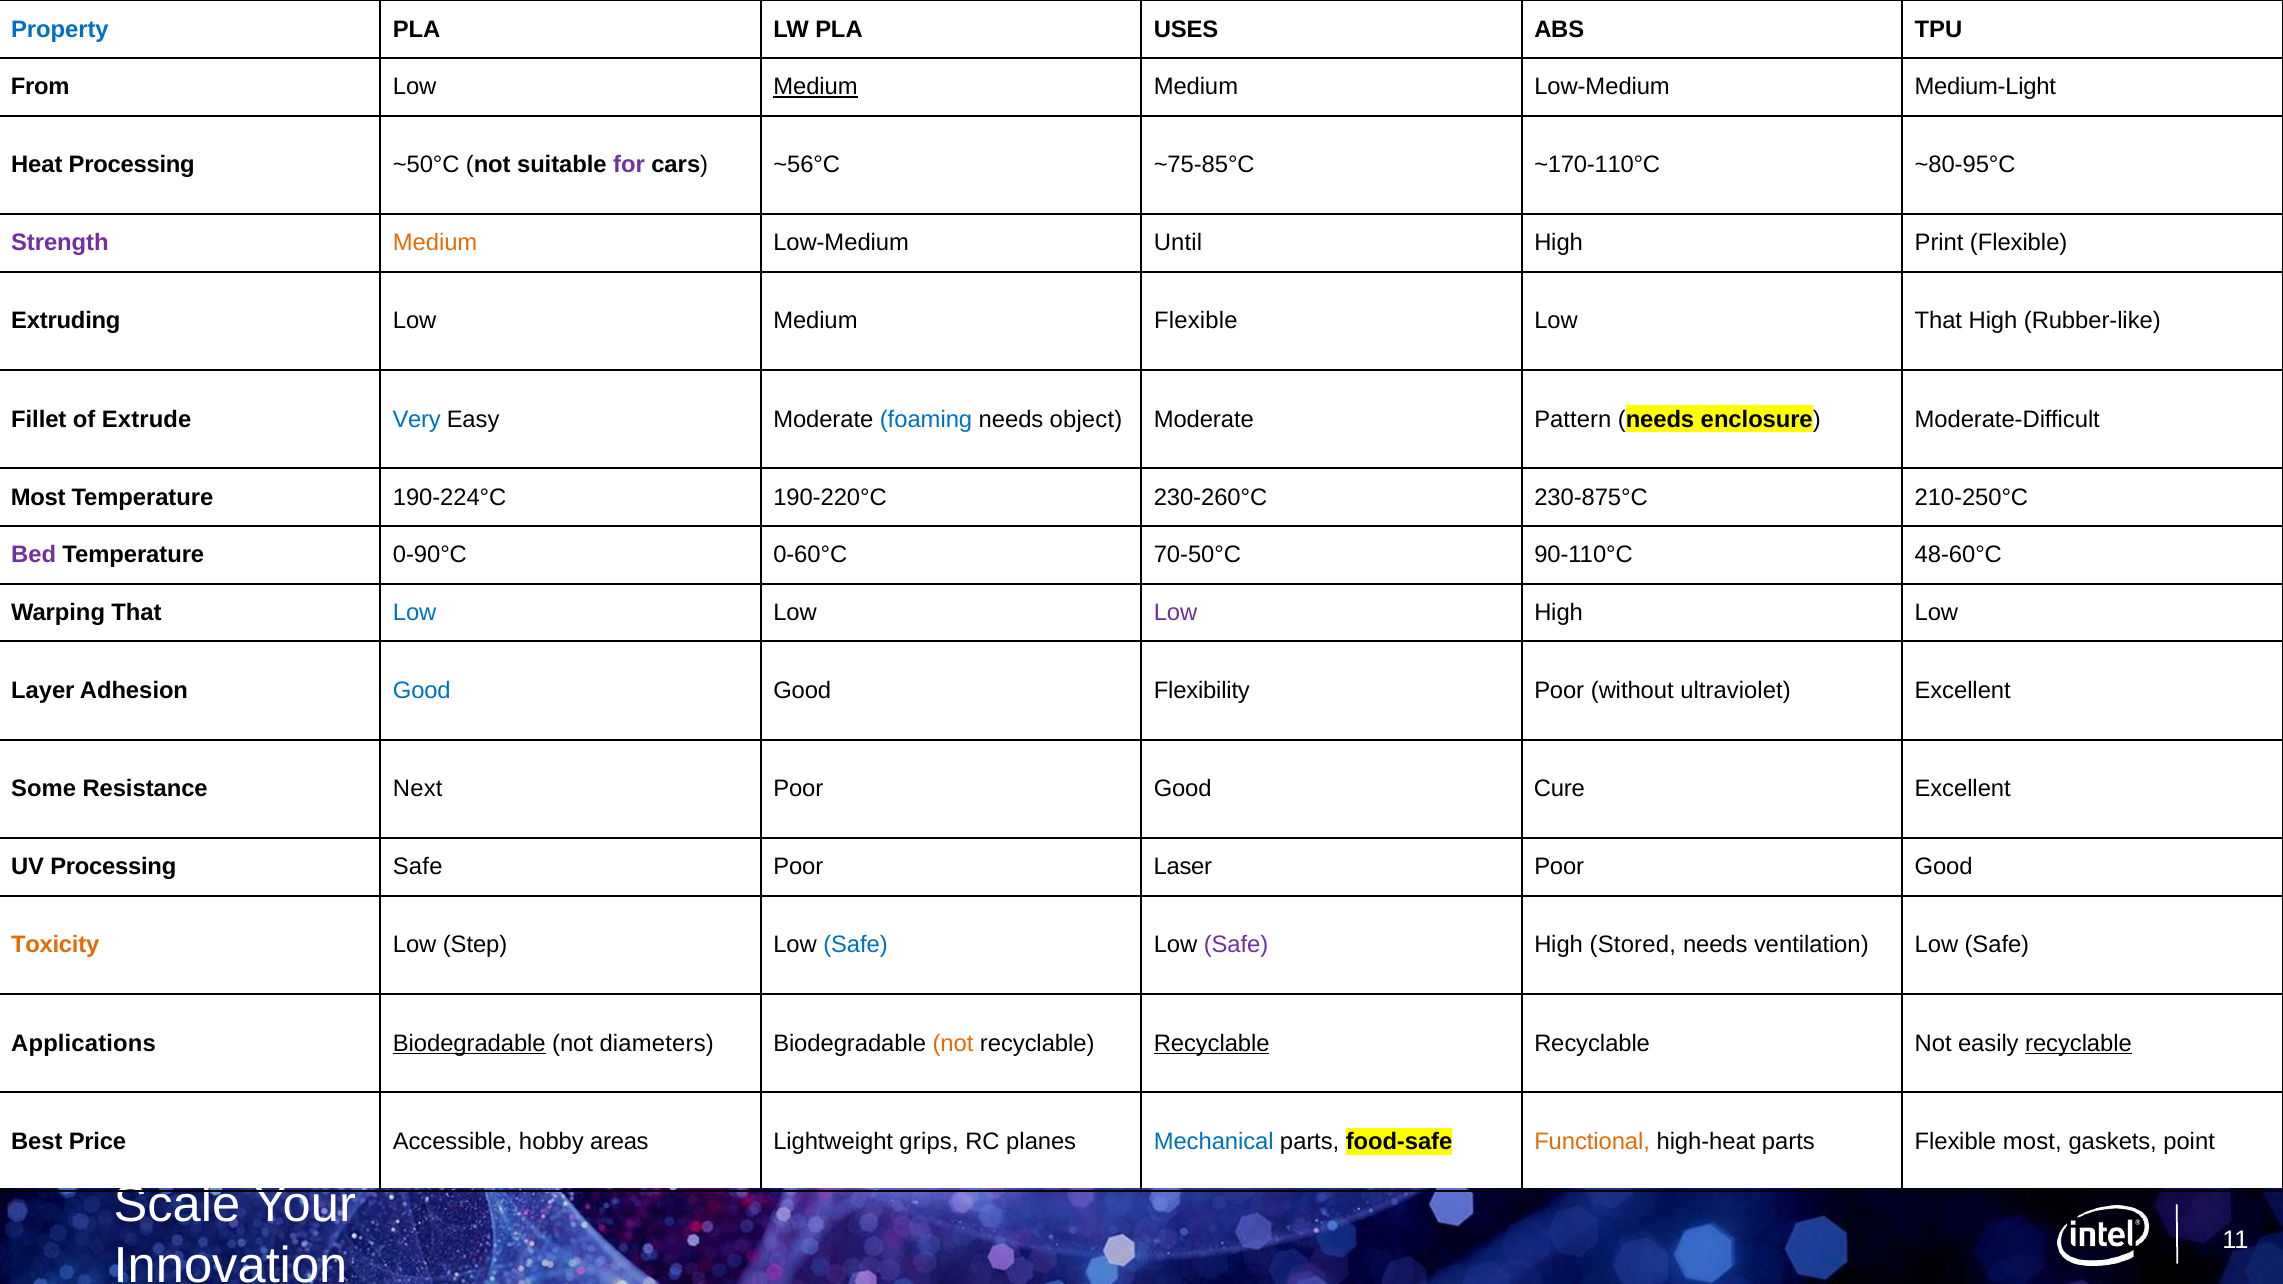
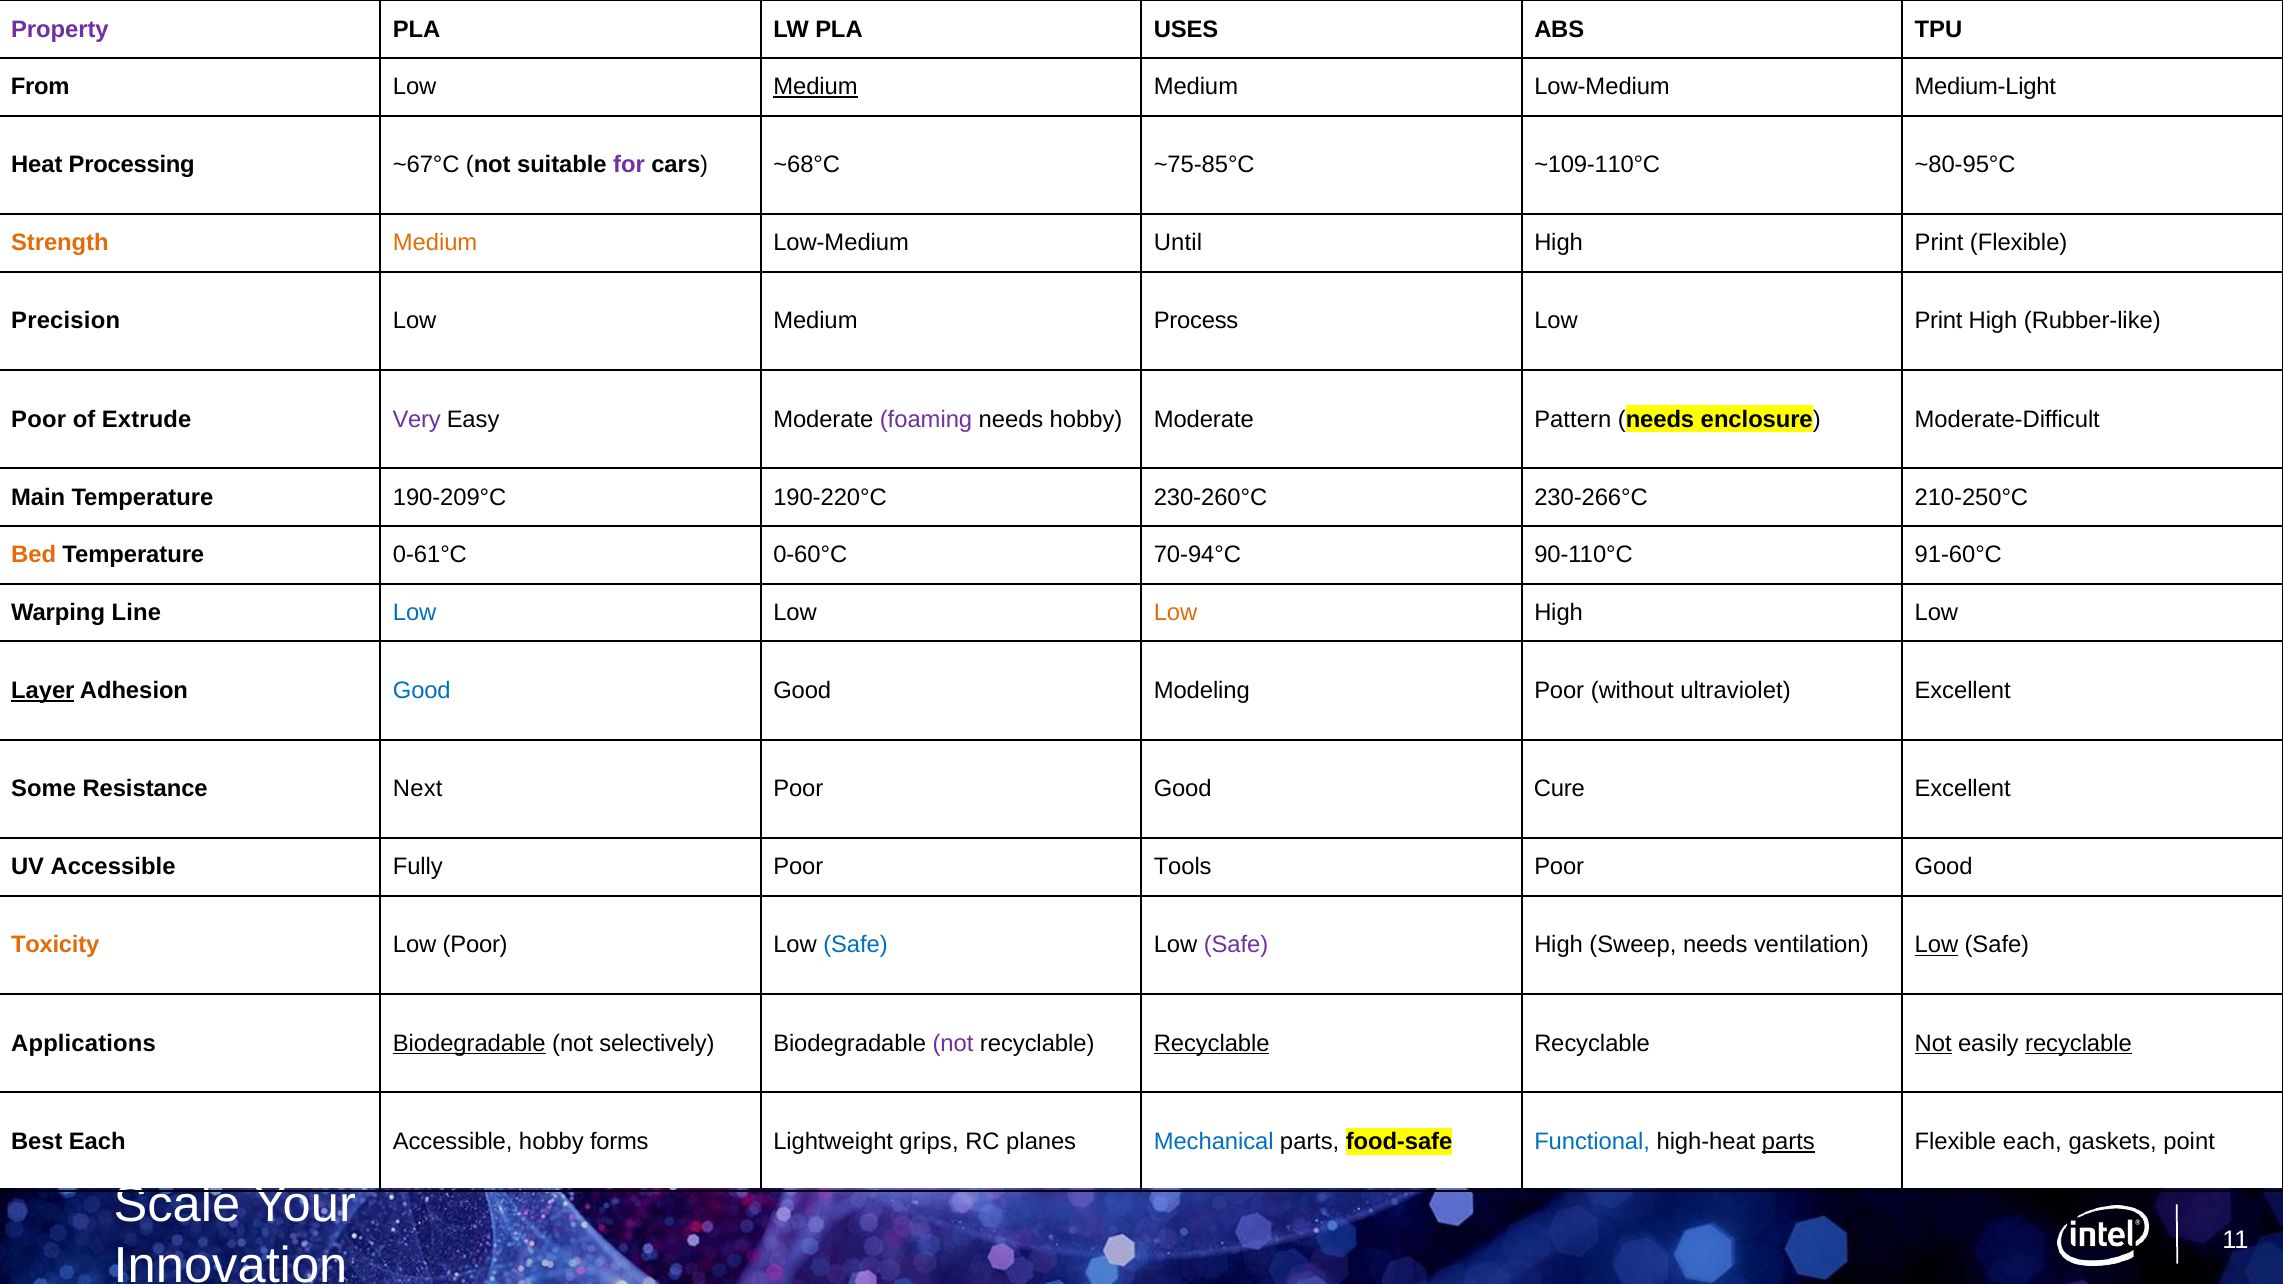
Property colour: blue -> purple
~50°C: ~50°C -> ~67°C
~56°C: ~56°C -> ~68°C
~170-110°C: ~170-110°C -> ~109-110°C
Strength colour: purple -> orange
Extruding: Extruding -> Precision
Medium Flexible: Flexible -> Process
Low That: That -> Print
Fillet at (39, 419): Fillet -> Poor
Very colour: blue -> purple
foaming colour: blue -> purple
needs object: object -> hobby
Most at (38, 497): Most -> Main
190-224°C: 190-224°C -> 190-209°C
230-875°C: 230-875°C -> 230-266°C
Bed colour: purple -> orange
0-90°C: 0-90°C -> 0-61°C
70-50°C: 70-50°C -> 70-94°C
48-60°C: 48-60°C -> 91-60°C
Warping That: That -> Line
Low at (1176, 613) colour: purple -> orange
Layer underline: none -> present
Flexibility: Flexibility -> Modeling
UV Processing: Processing -> Accessible
Safe at (418, 867): Safe -> Fully
Laser: Laser -> Tools
Low Step: Step -> Poor
Stored: Stored -> Sweep
Low at (1936, 945) underline: none -> present
diameters: diameters -> selectively
not at (953, 1044) colour: orange -> purple
Not at (1933, 1044) underline: none -> present
Best Price: Price -> Each
areas: areas -> forms
Functional colour: orange -> blue
parts at (1788, 1142) underline: none -> present
Flexible most: most -> each
